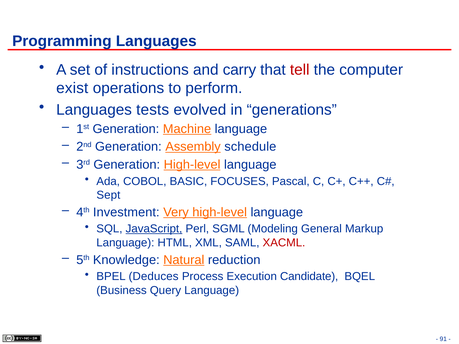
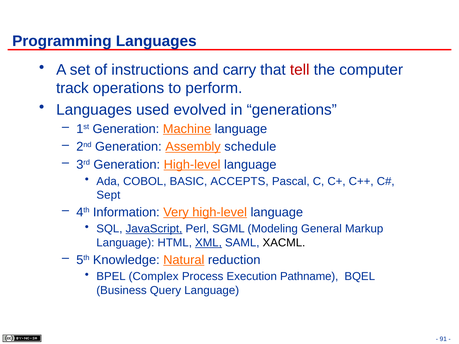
exist: exist -> track
tests: tests -> used
FOCUSES: FOCUSES -> ACCEPTS
Investment: Investment -> Information
XML underline: none -> present
XACML colour: red -> black
Deduces: Deduces -> Complex
Candidate: Candidate -> Pathname
